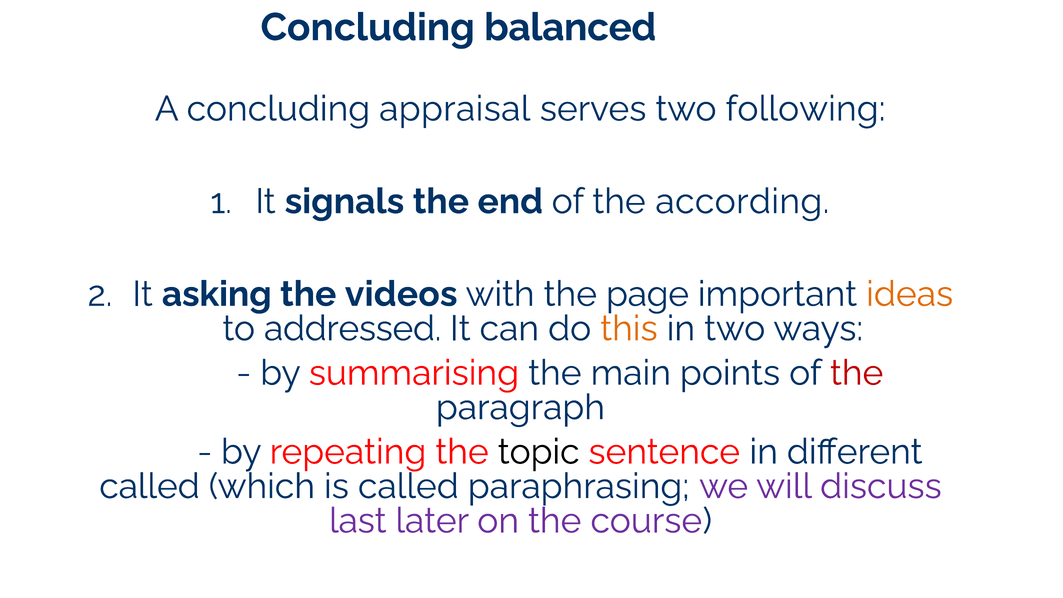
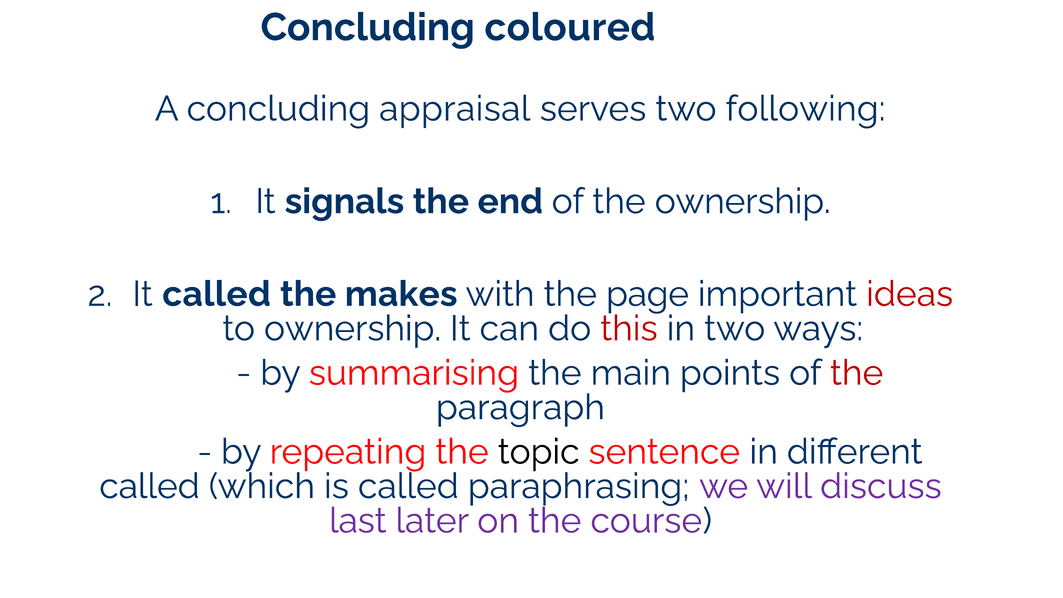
balanced: balanced -> coloured
the according: according -> ownership
It asking: asking -> called
videos: videos -> makes
ideas colour: orange -> red
to addressed: addressed -> ownership
this colour: orange -> red
